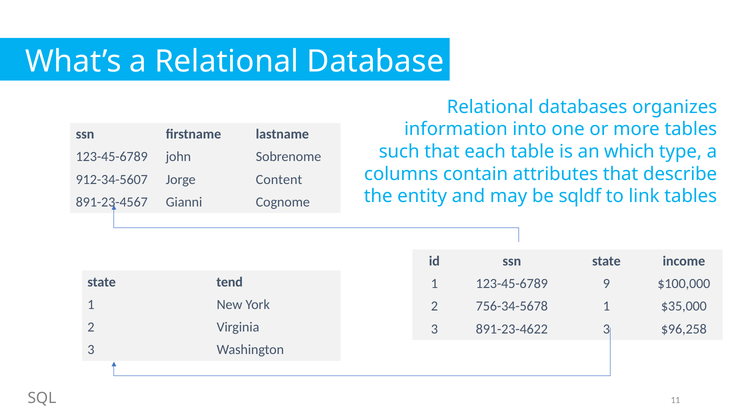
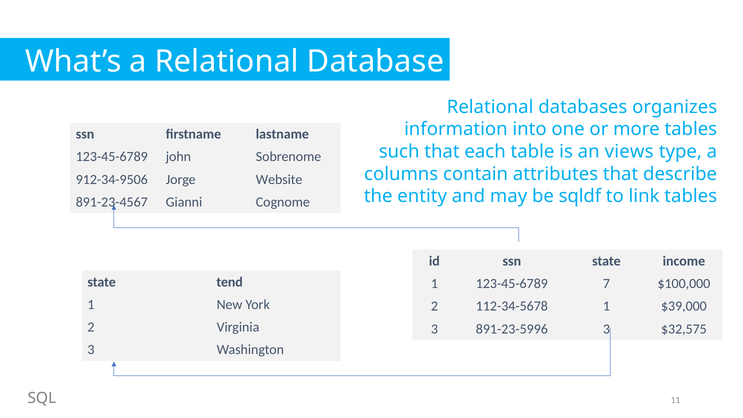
which: which -> views
912-34-5607: 912-34-5607 -> 912-34-9506
Content: Content -> Website
9: 9 -> 7
756-34-5678: 756-34-5678 -> 112-34-5678
$35,000: $35,000 -> $39,000
891-23-4622: 891-23-4622 -> 891-23-5996
$96,258: $96,258 -> $32,575
